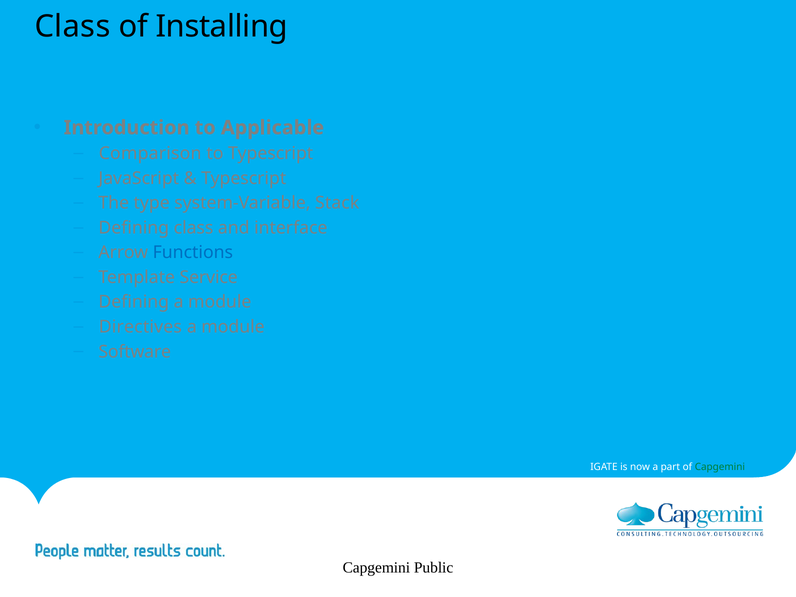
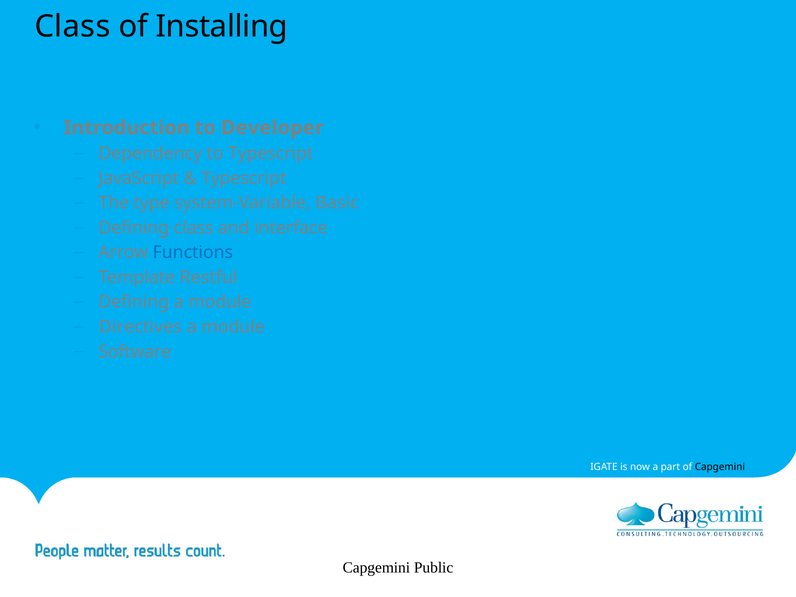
Applicable: Applicable -> Developer
Comparison: Comparison -> Dependency
Stack: Stack -> Basic
Service: Service -> Restful
Capgemini at (720, 467) colour: green -> black
